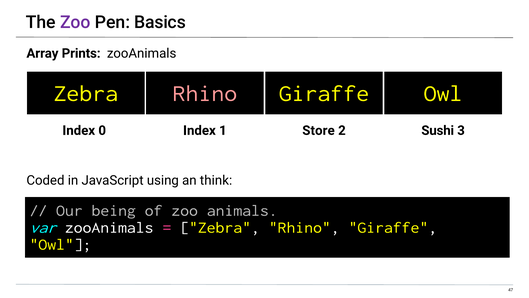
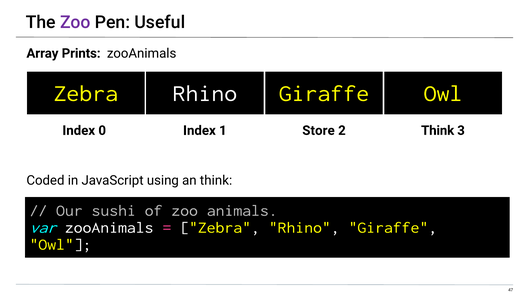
Basics: Basics -> Useful
Rhino at (205, 93) colour: pink -> white
2 Sushi: Sushi -> Think
being: being -> sushi
